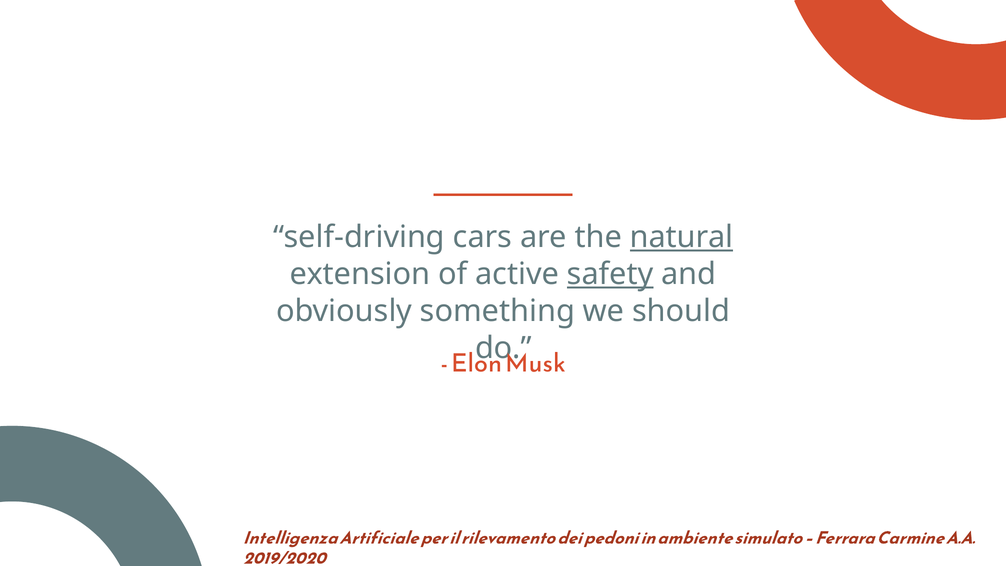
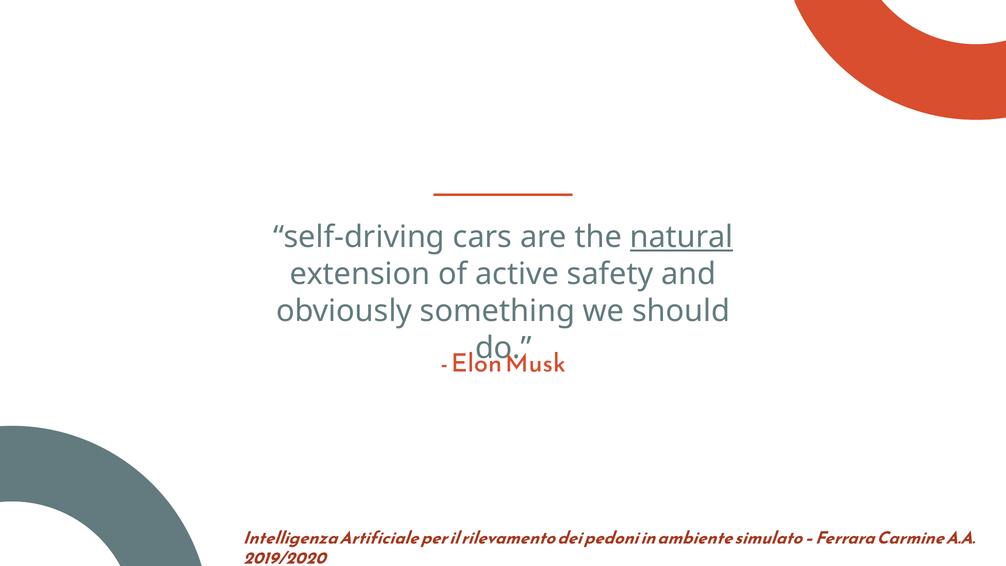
safety underline: present -> none
